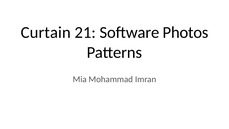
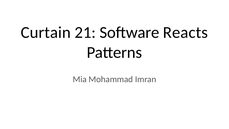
Photos: Photos -> Reacts
